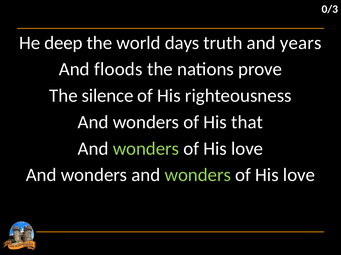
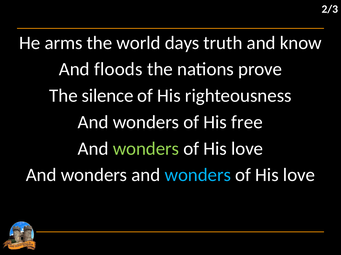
0/3: 0/3 -> 2/3
deep: deep -> arms
years: years -> know
that: that -> free
wonders at (198, 175) colour: light green -> light blue
